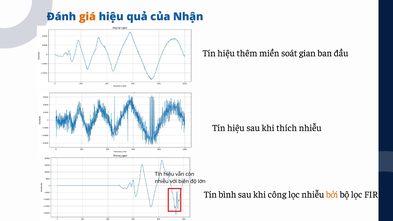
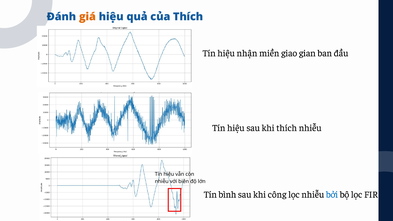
của Nhận: Nhận -> Thích
thêm: thêm -> nhận
soát: soát -> giao
bởi colour: orange -> blue
